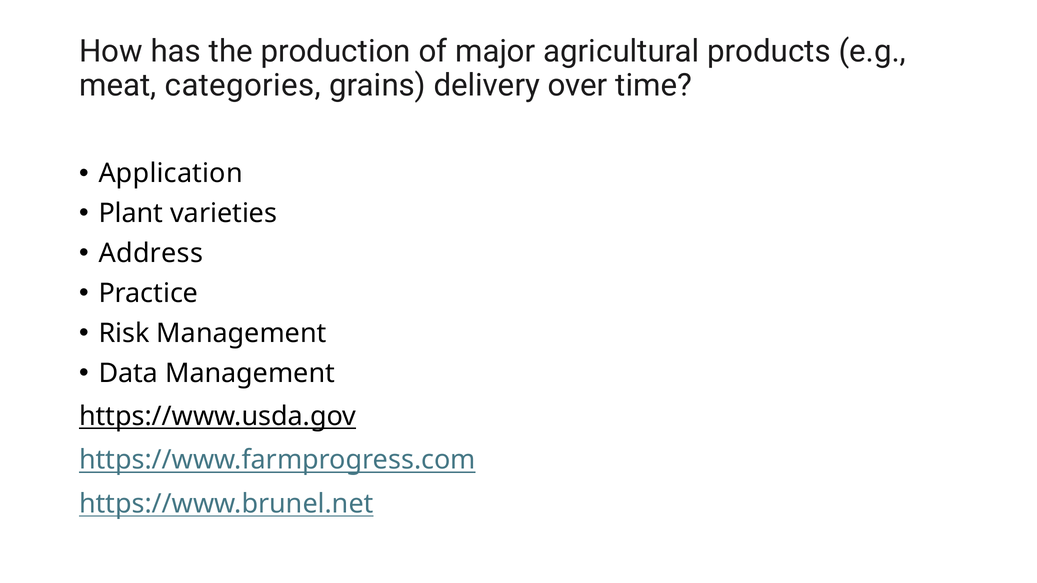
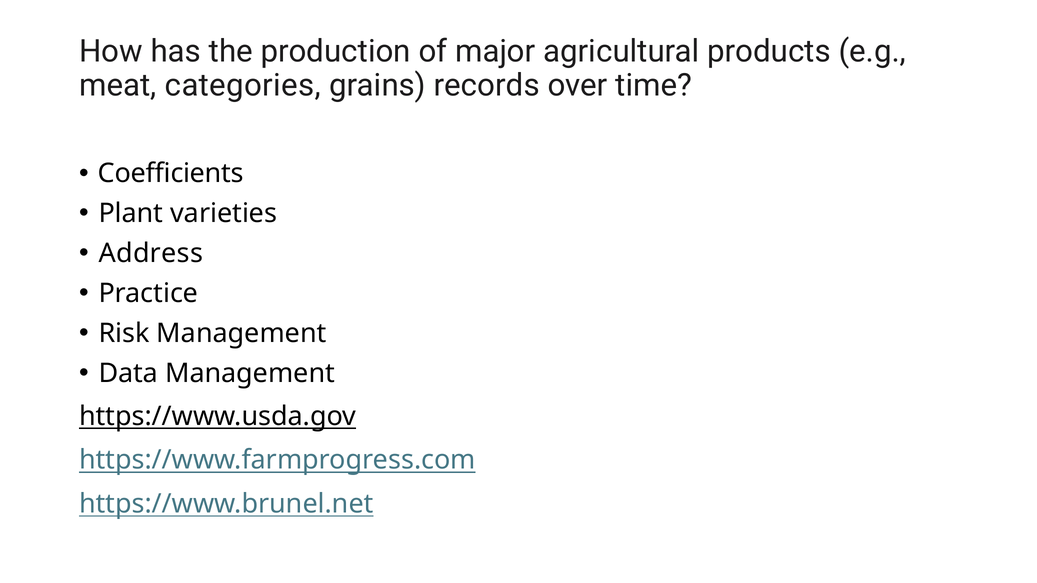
delivery: delivery -> records
Application: Application -> Coefficients
